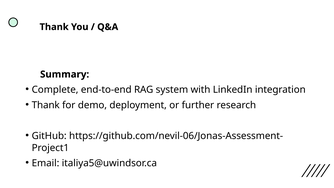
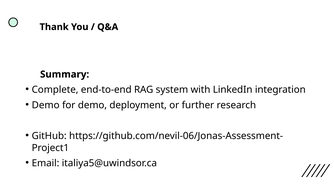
Thank at (46, 105): Thank -> Demo
